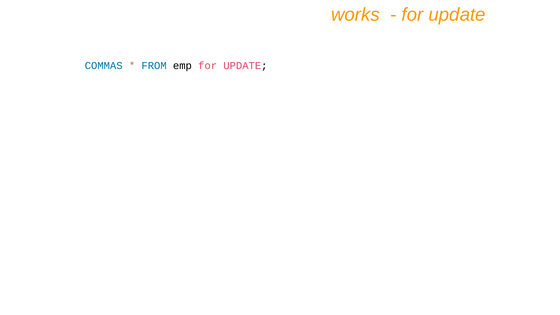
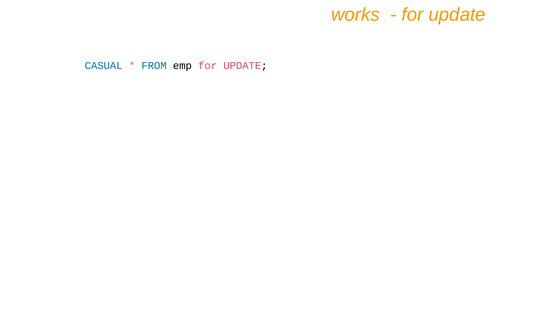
COMMAS: COMMAS -> CASUAL
